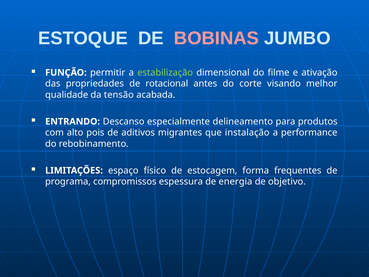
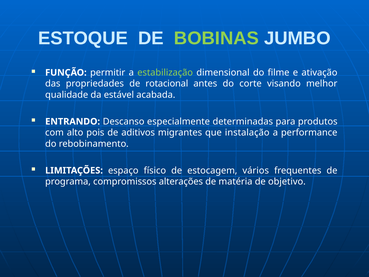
BOBINAS colour: pink -> light green
tensão: tensão -> estável
delineamento: delineamento -> determinadas
forma: forma -> vários
espessura: espessura -> alterações
energia: energia -> matéria
